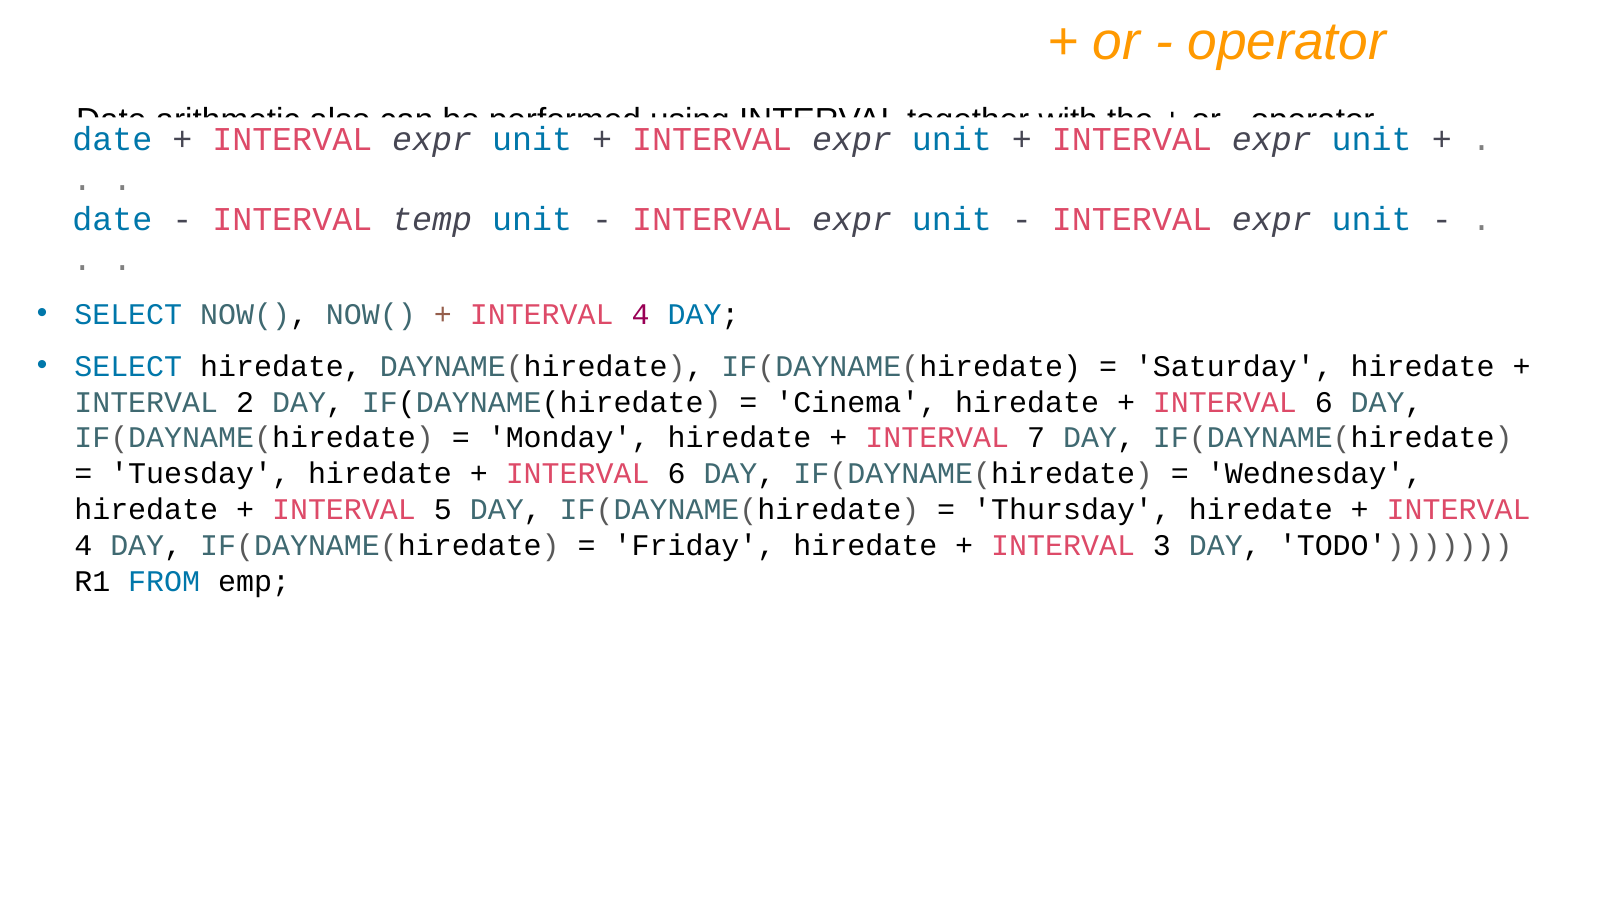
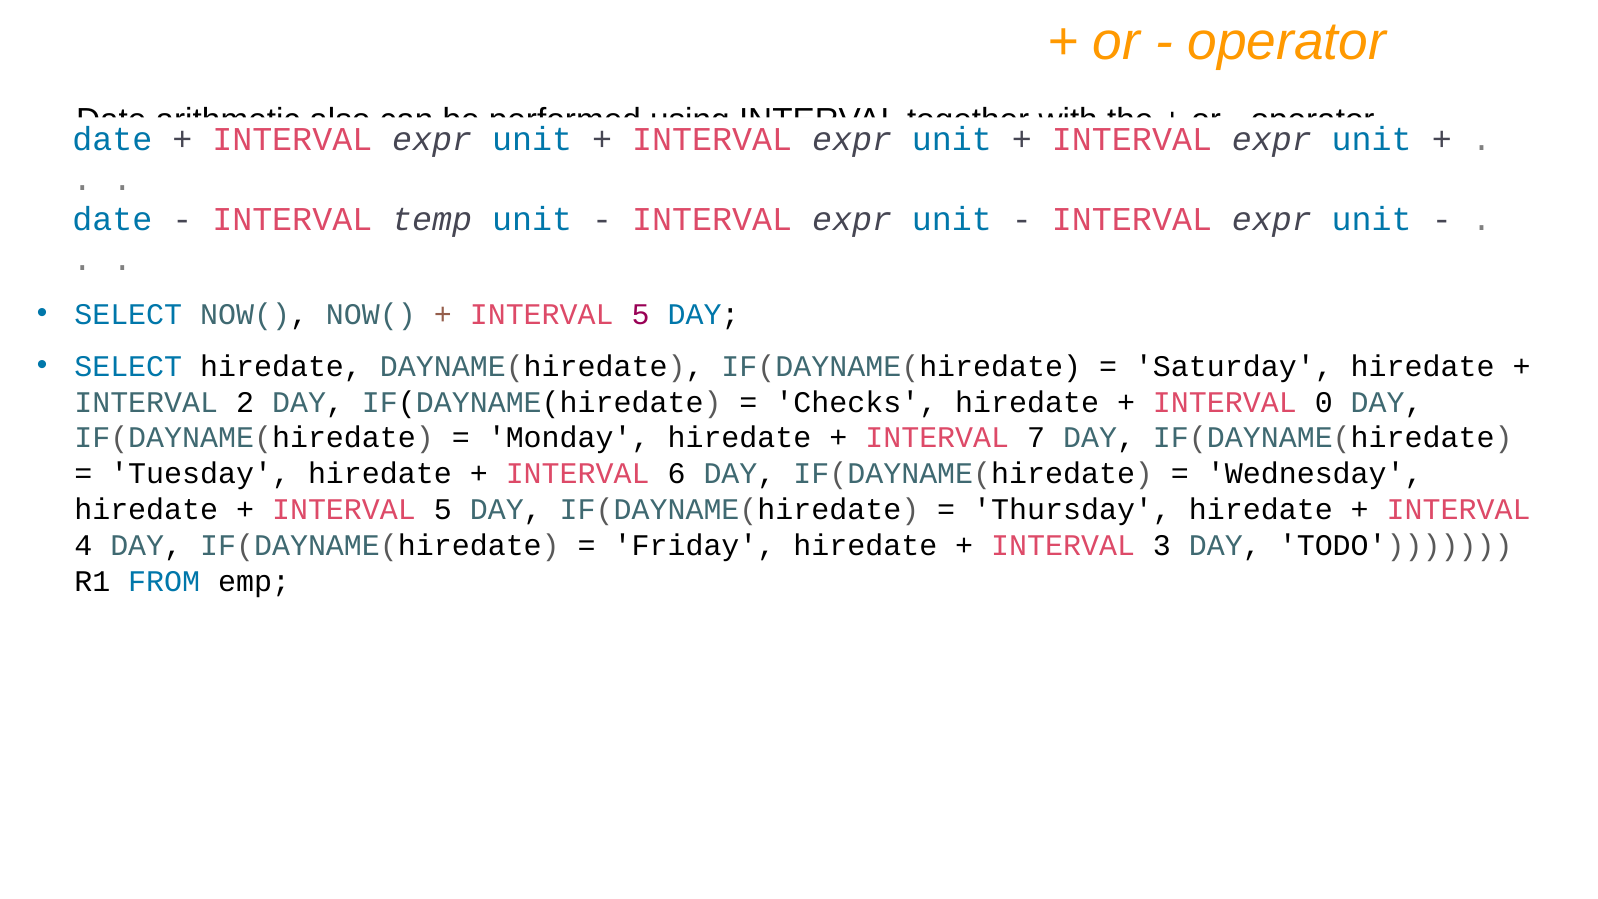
4 at (641, 314): 4 -> 5
Cinema: Cinema -> Checks
6 at (1324, 402): 6 -> 0
